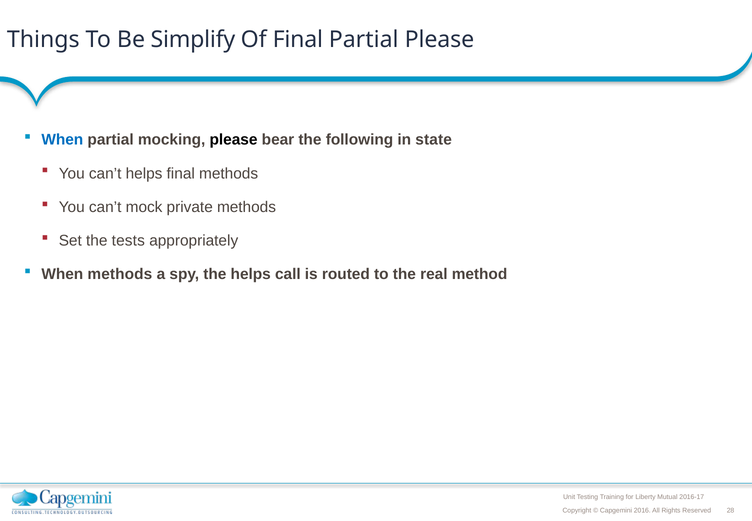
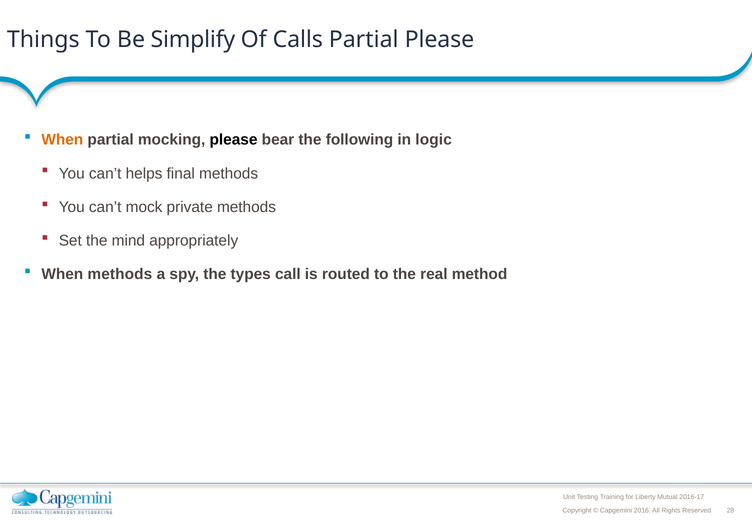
Of Final: Final -> Calls
When at (62, 140) colour: blue -> orange
state: state -> logic
tests: tests -> mind
the helps: helps -> types
